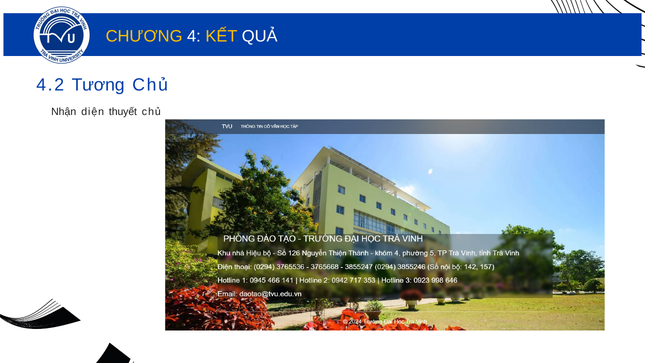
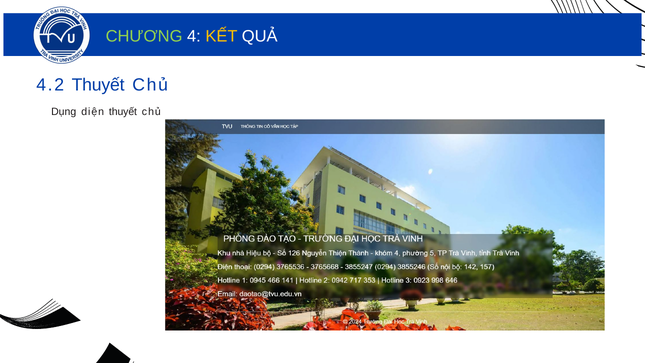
CHƯƠNG colour: yellow -> light green
4.2 Tương: Tương -> Thuyết
Nhận: Nhận -> Dụng
